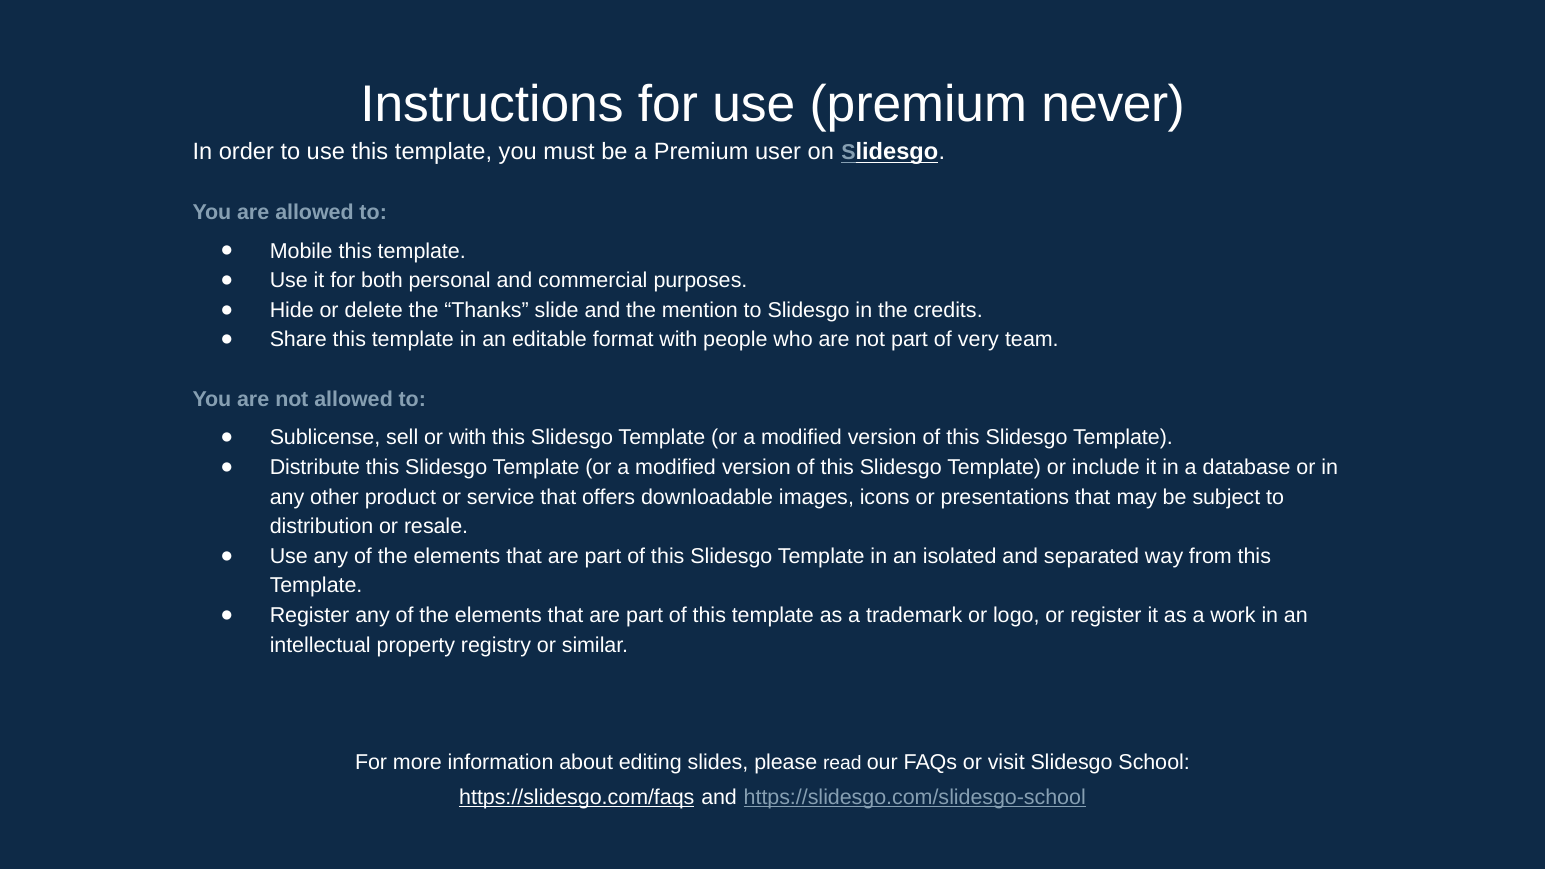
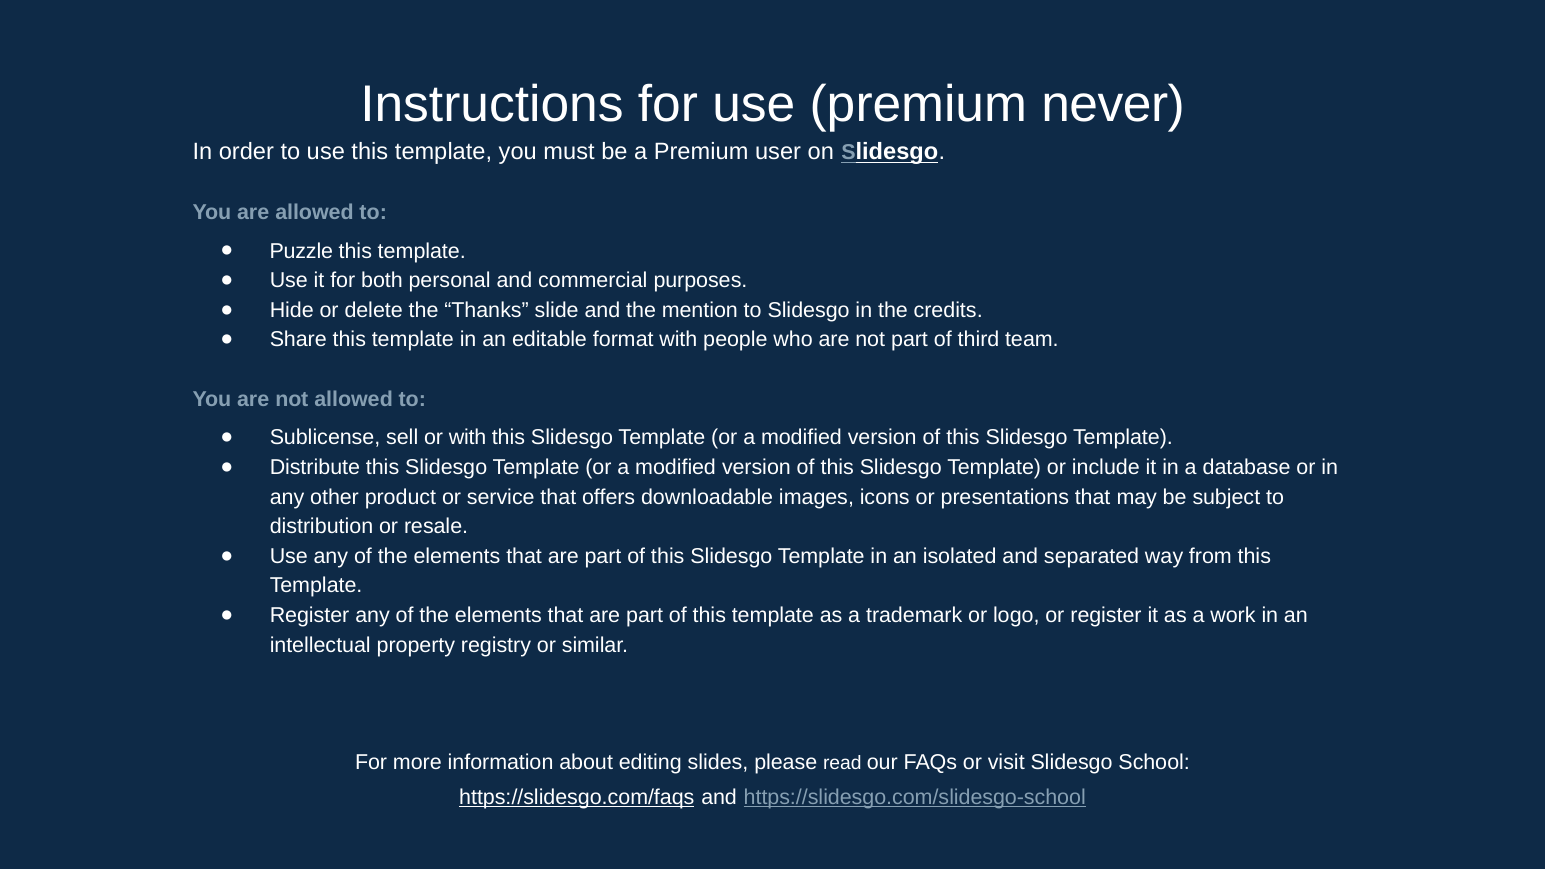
Mobile: Mobile -> Puzzle
very: very -> third
